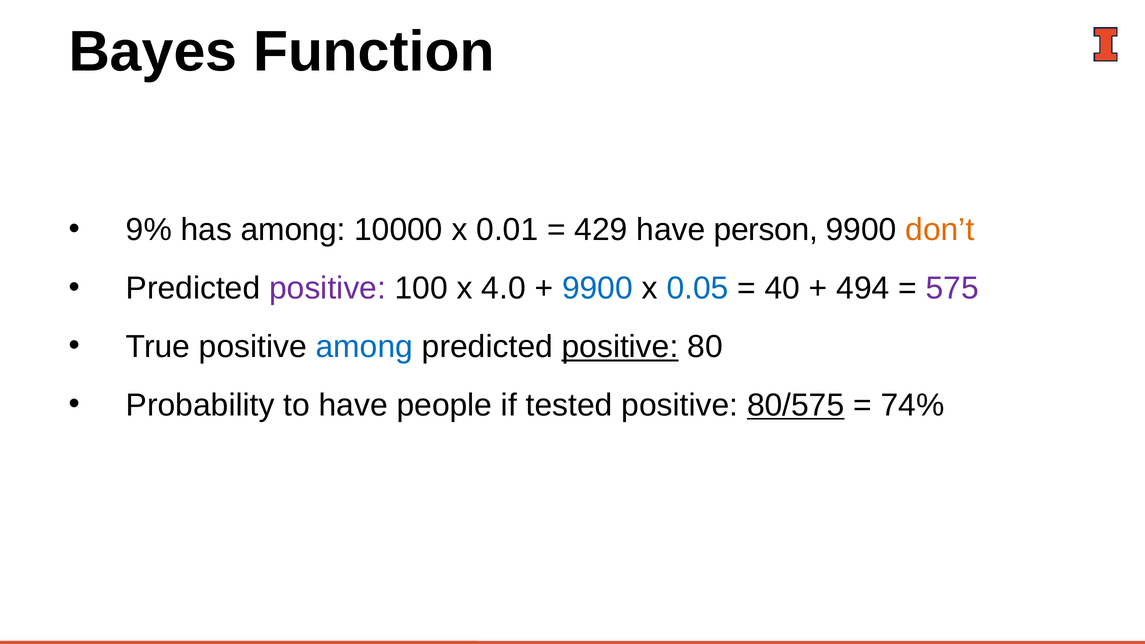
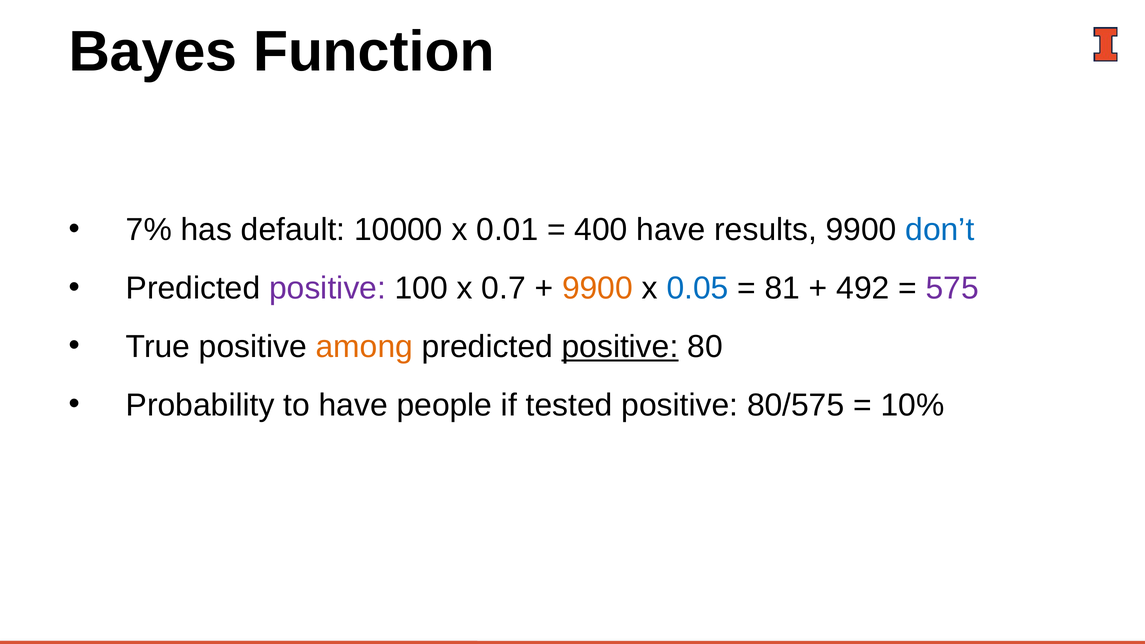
9%: 9% -> 7%
has among: among -> default
429: 429 -> 400
person: person -> results
don’t colour: orange -> blue
4.0: 4.0 -> 0.7
9900 at (597, 288) colour: blue -> orange
40: 40 -> 81
494: 494 -> 492
among at (364, 347) colour: blue -> orange
80/575 underline: present -> none
74%: 74% -> 10%
